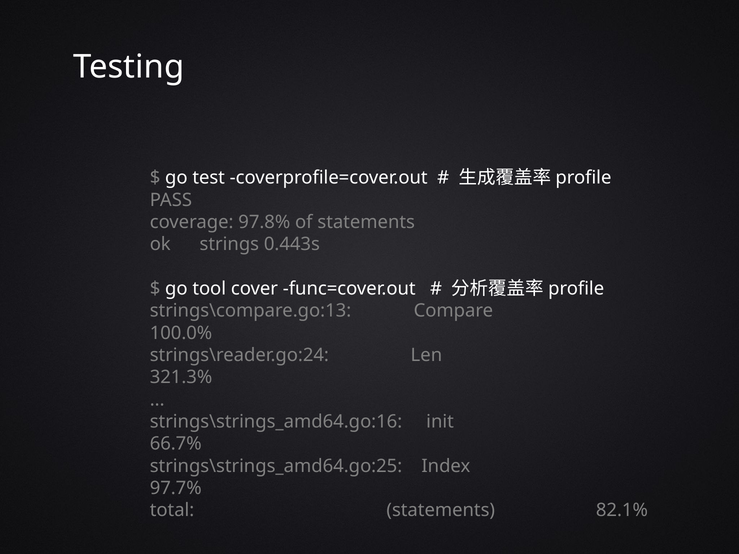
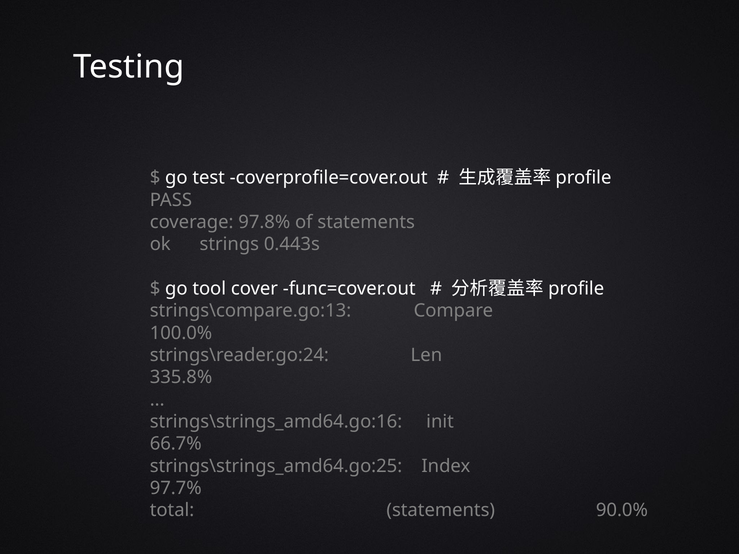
321.3%: 321.3% -> 335.8%
82.1%: 82.1% -> 90.0%
